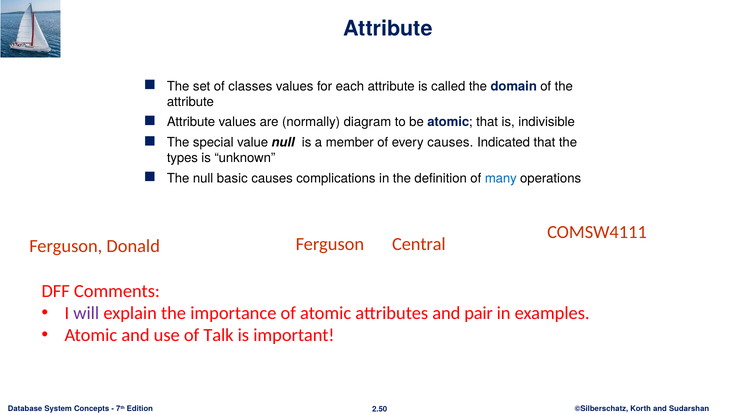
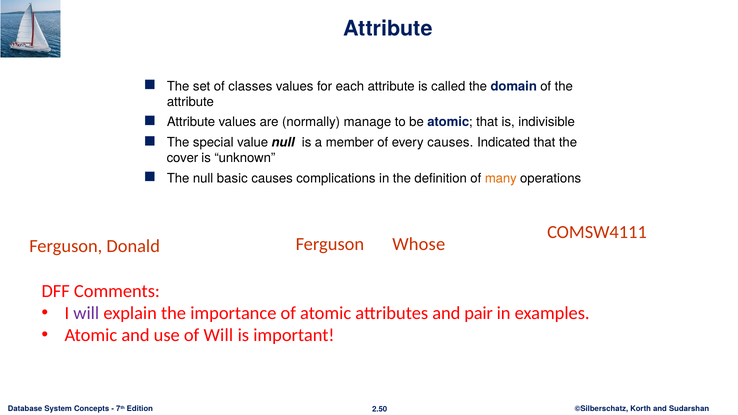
diagram: diagram -> manage
types: types -> cover
many colour: blue -> orange
Central: Central -> Whose
of Talk: Talk -> Will
